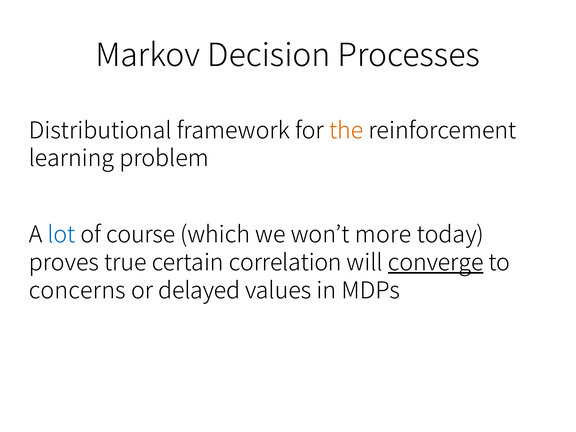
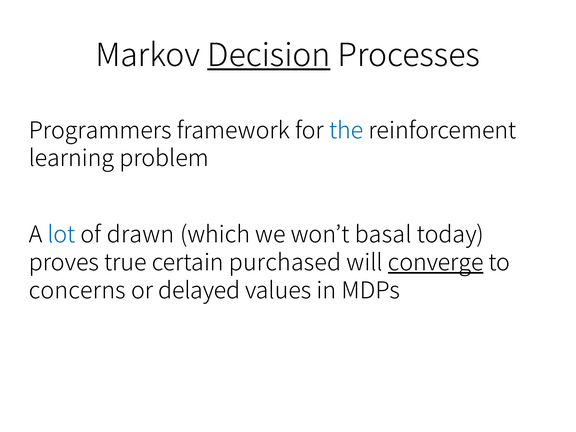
Decision underline: none -> present
Distributional: Distributional -> Programmers
the colour: orange -> blue
course: course -> drawn
more: more -> basal
correlation: correlation -> purchased
